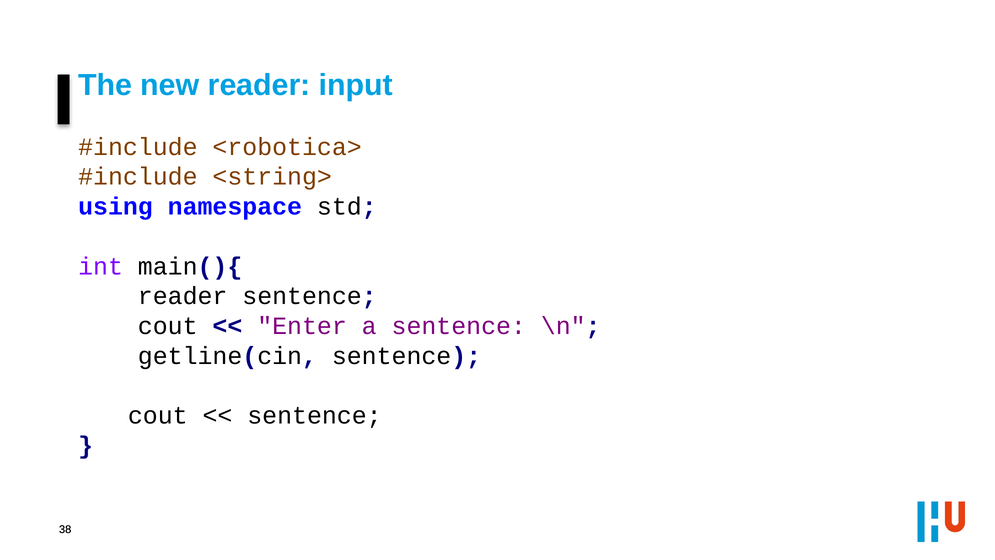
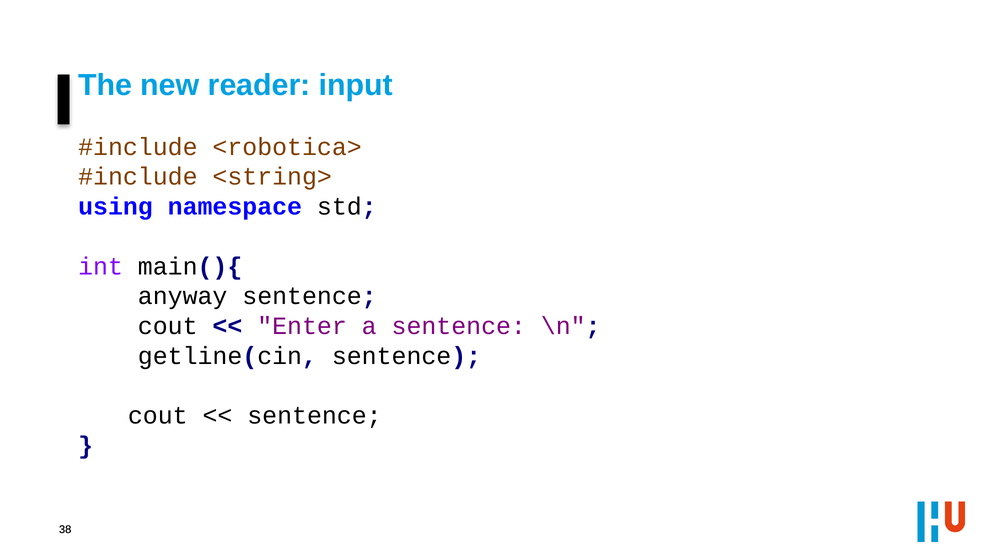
reader at (183, 296): reader -> anyway
